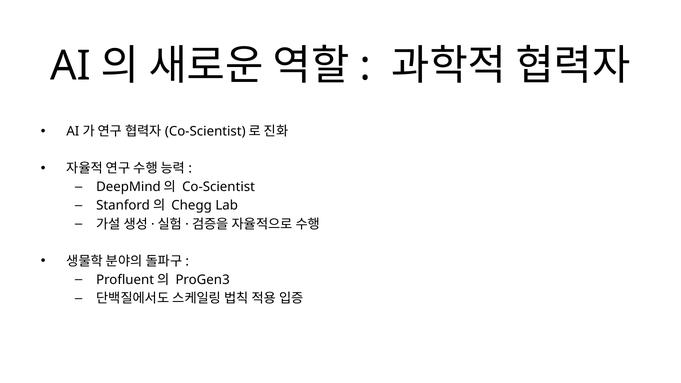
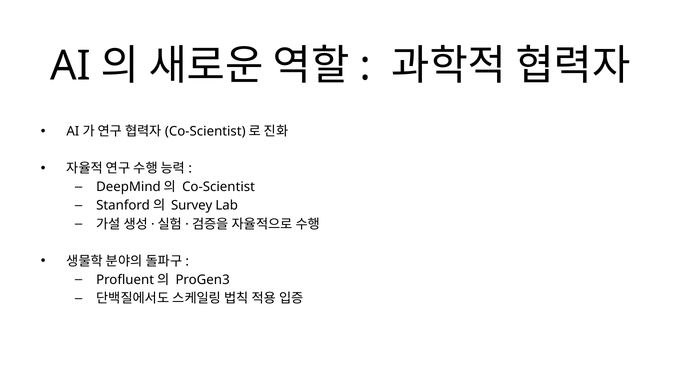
Chegg: Chegg -> Survey
